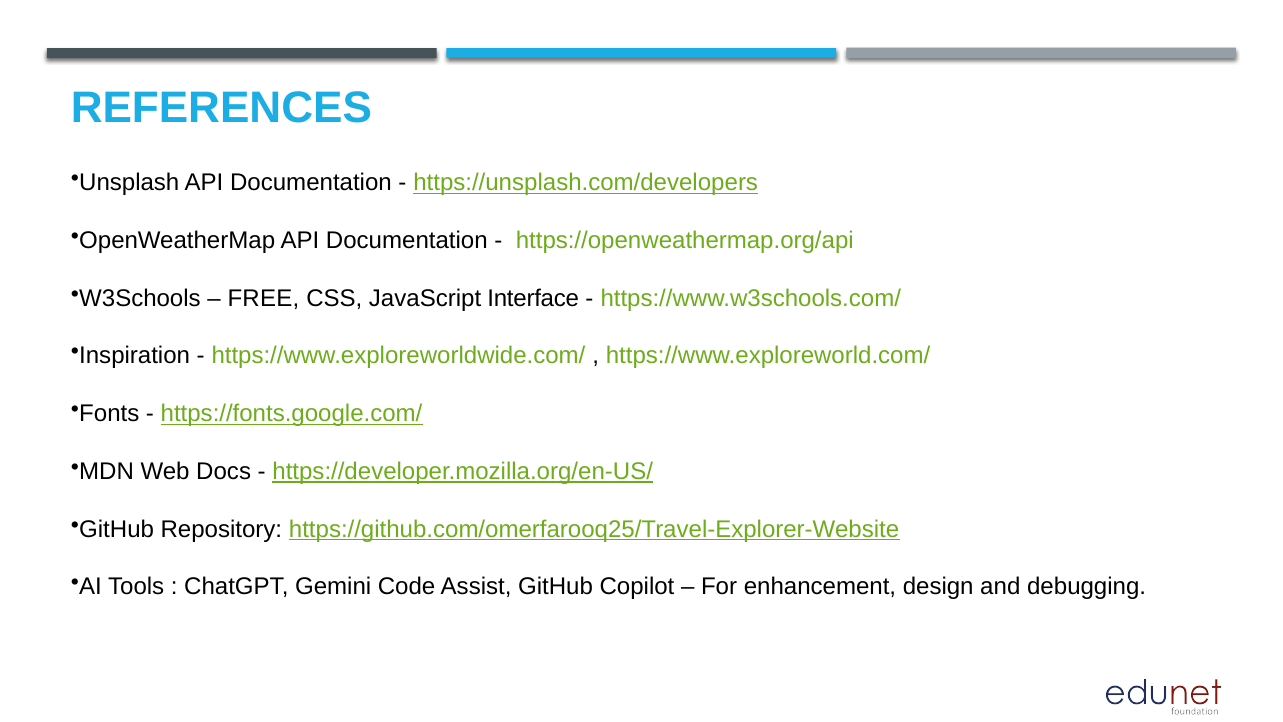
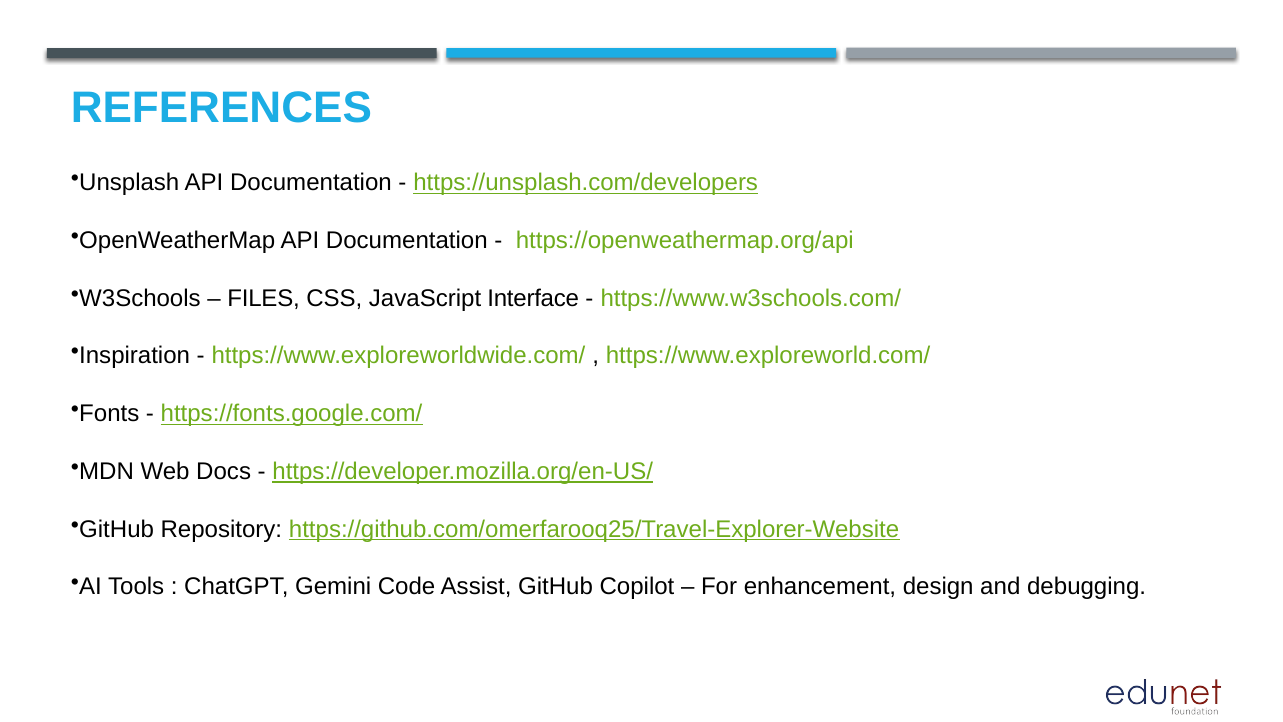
FREE: FREE -> FILES
